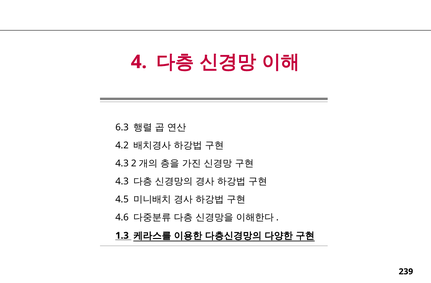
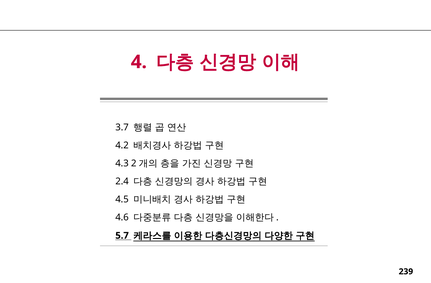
6.3: 6.3 -> 3.7
4.3 at (122, 182): 4.3 -> 2.4
1.3: 1.3 -> 5.7
